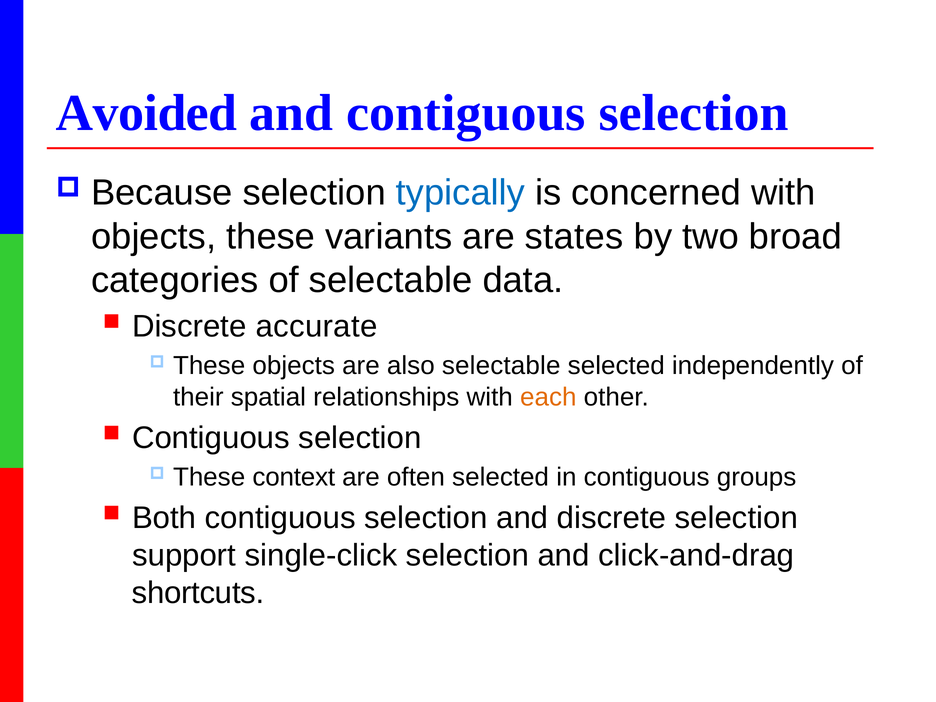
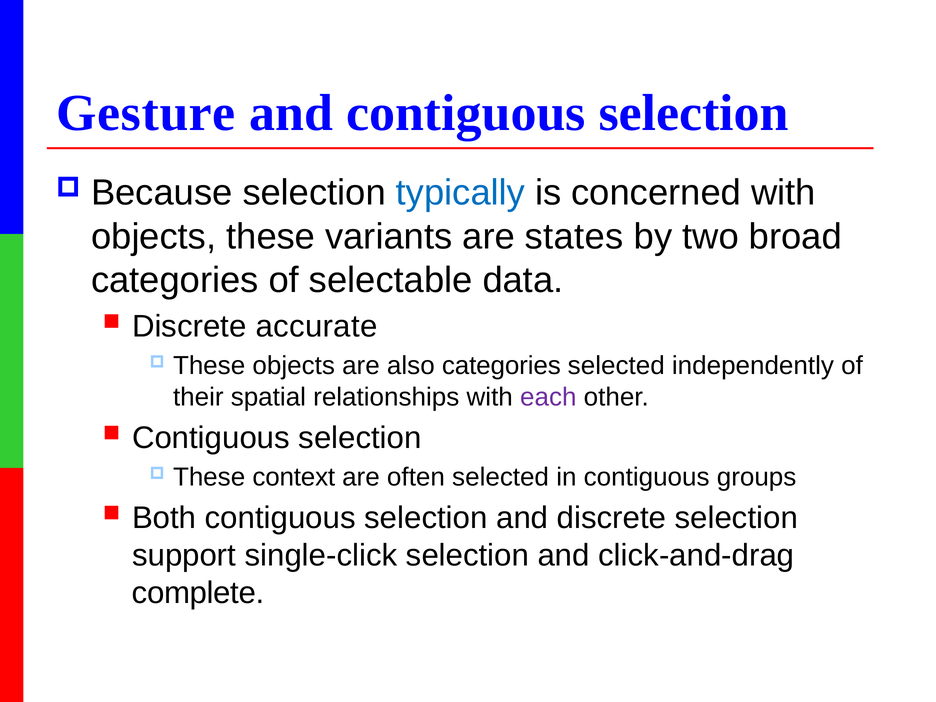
Avoided: Avoided -> Gesture
also selectable: selectable -> categories
each colour: orange -> purple
shortcuts: shortcuts -> complete
